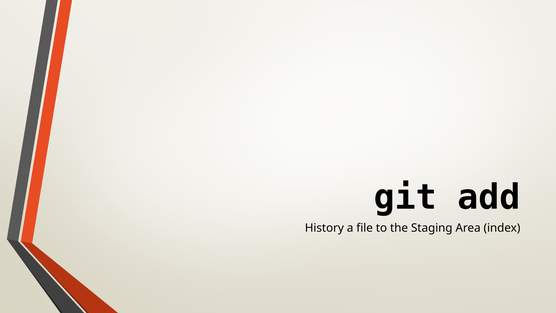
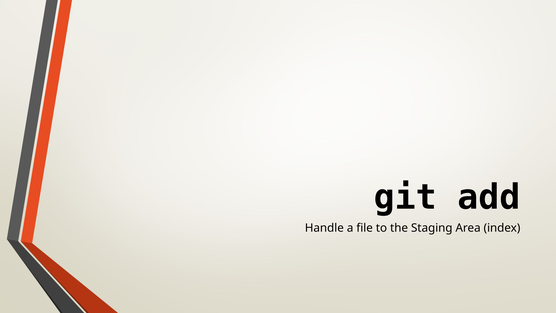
History: History -> Handle
